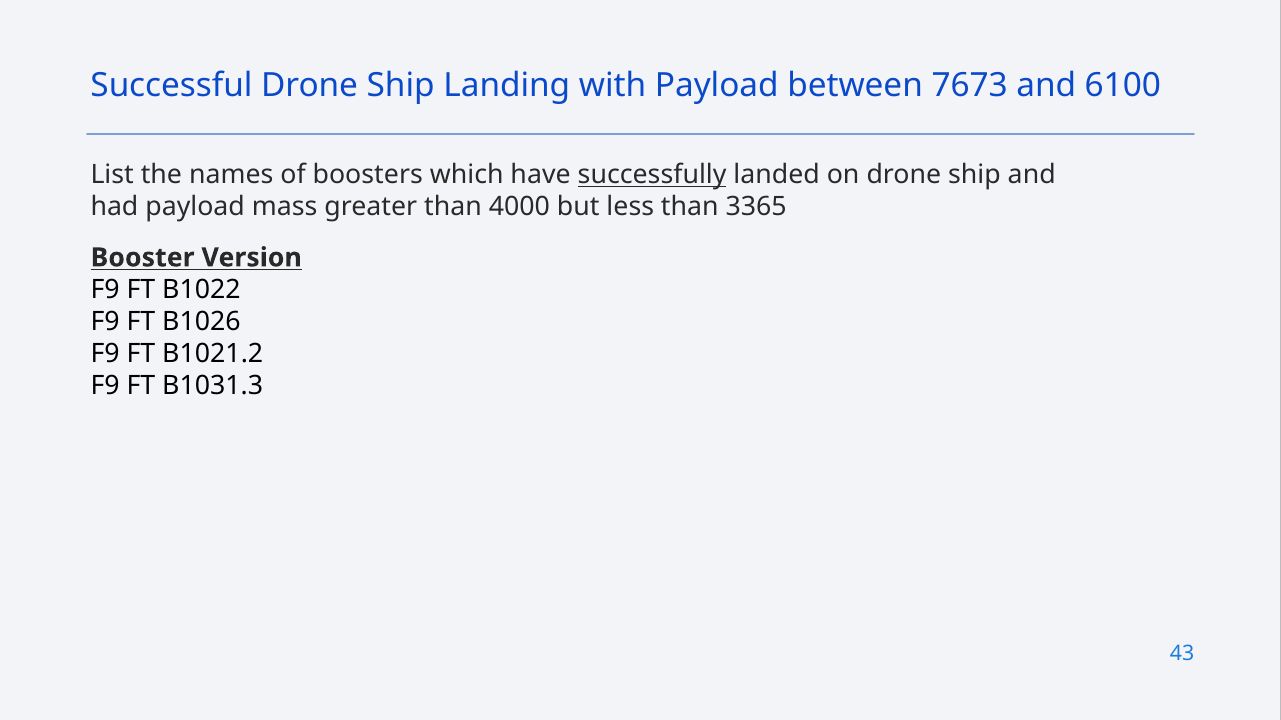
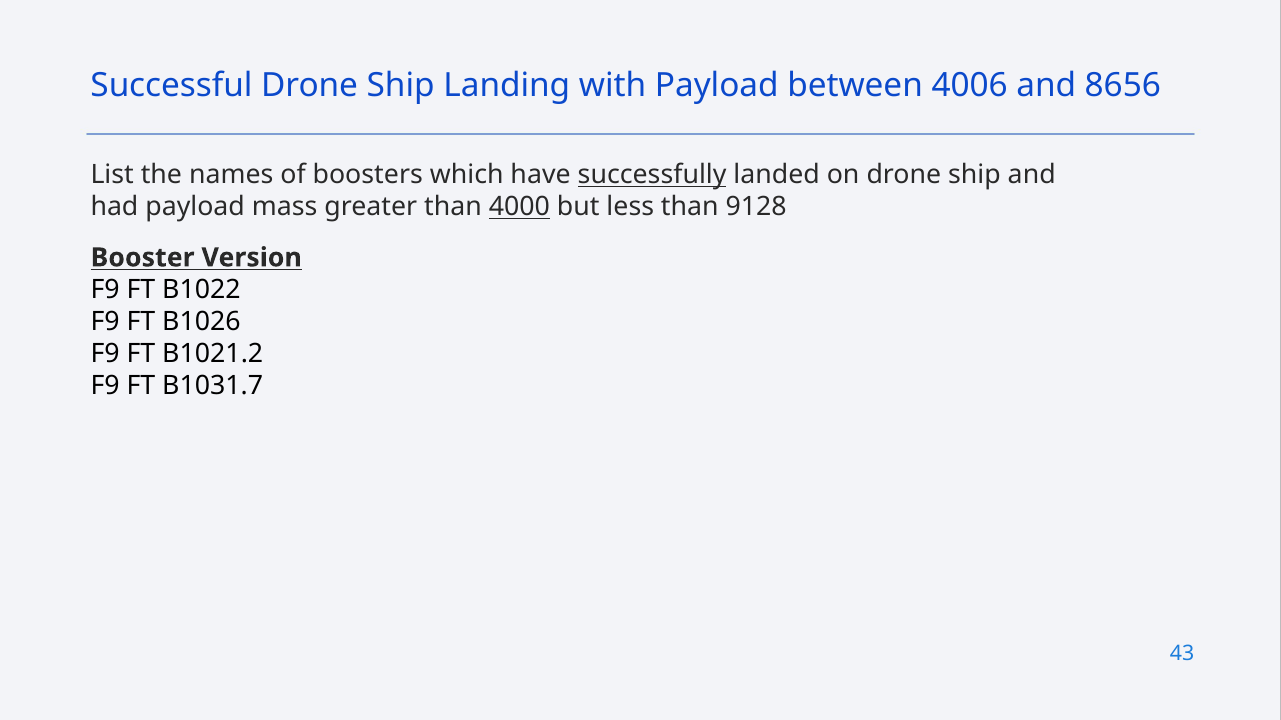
7673: 7673 -> 4006
6100: 6100 -> 8656
4000 underline: none -> present
3365: 3365 -> 9128
B1031.3: B1031.3 -> B1031.7
